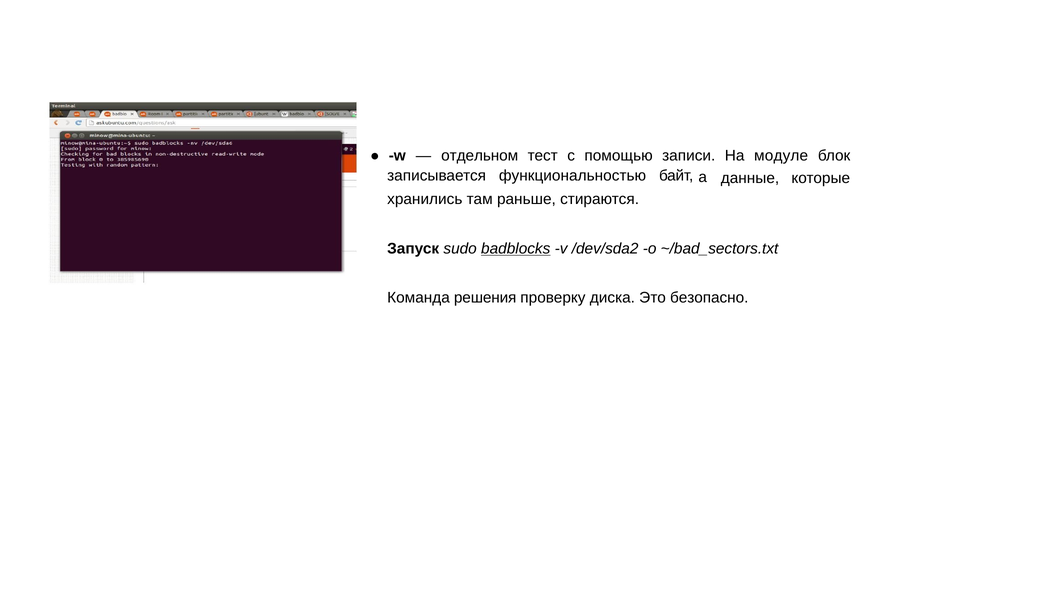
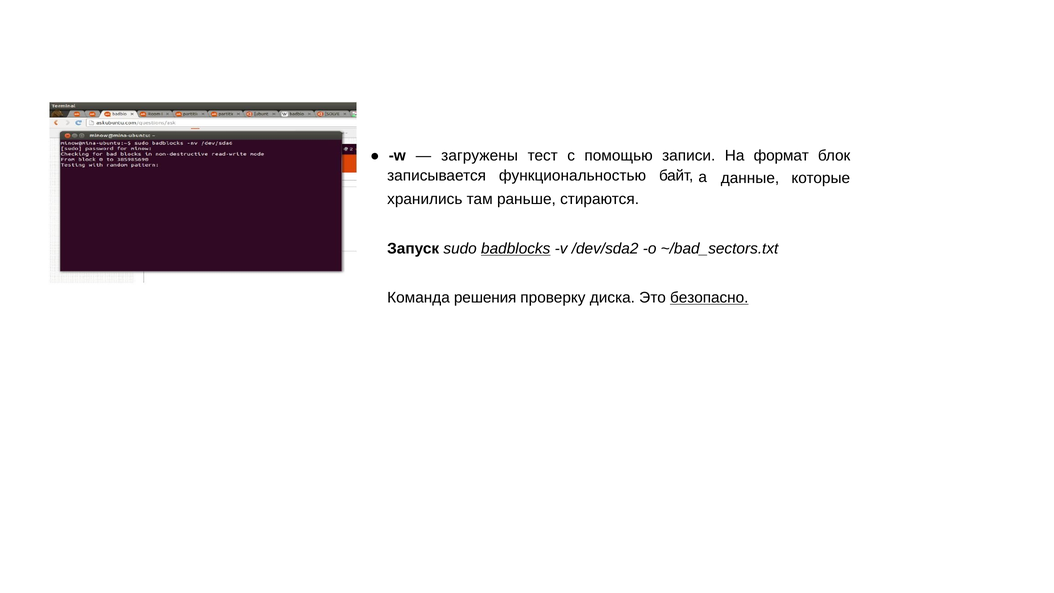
отдельном: отдельном -> загружены
модуле: модуле -> формат
безопасно underline: none -> present
